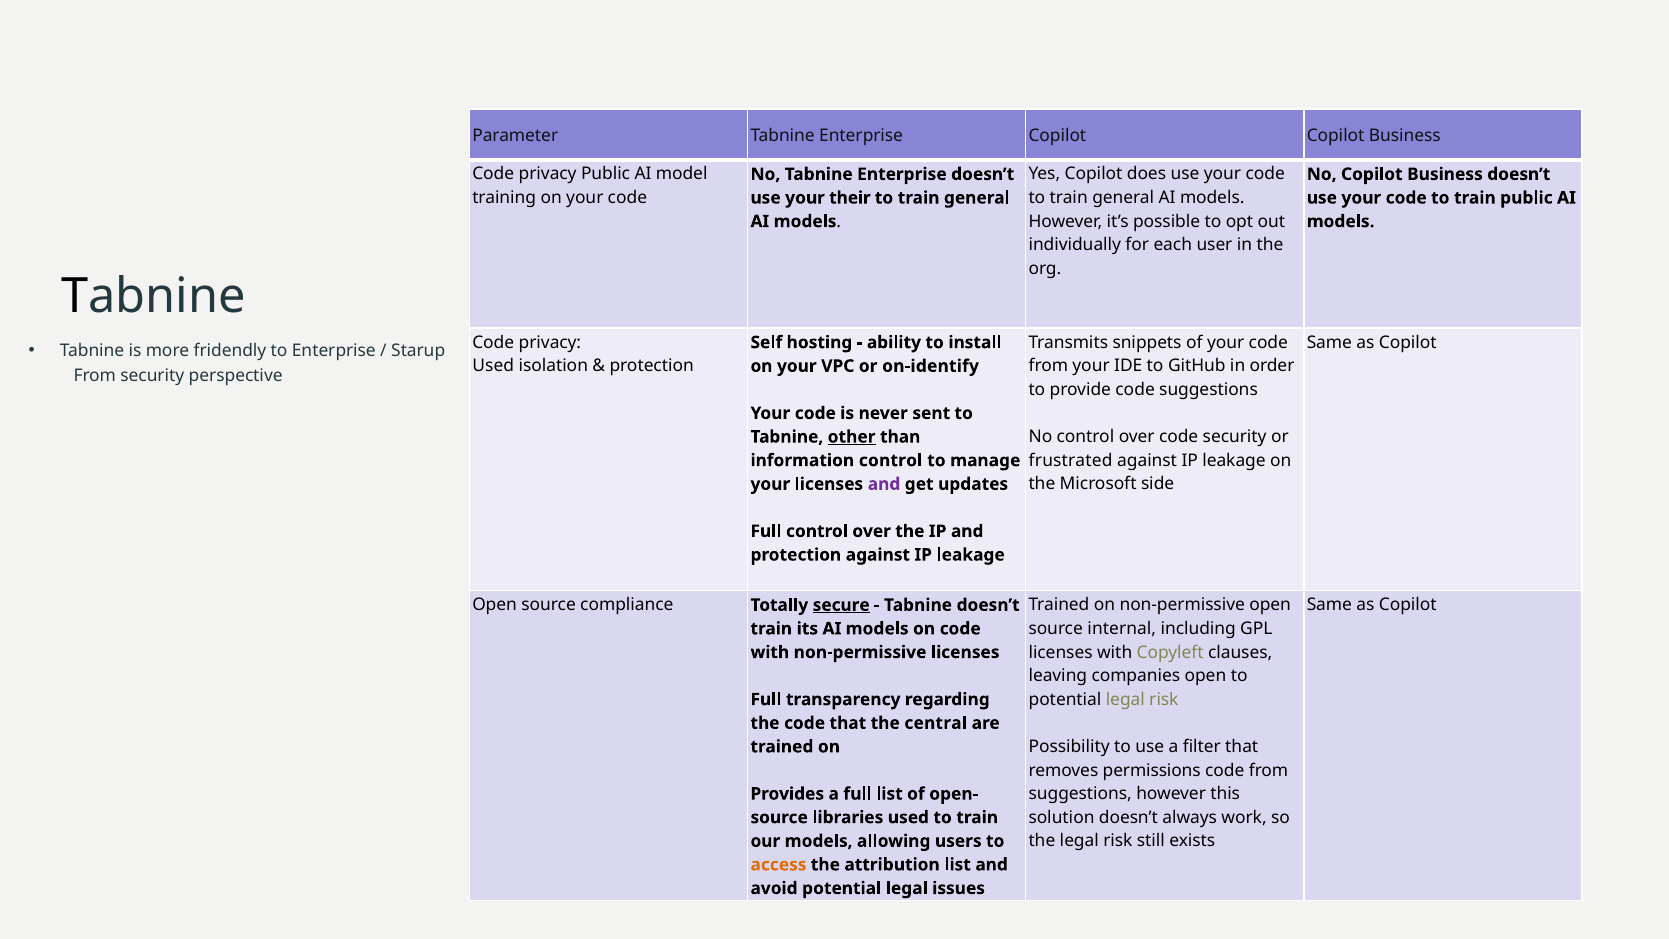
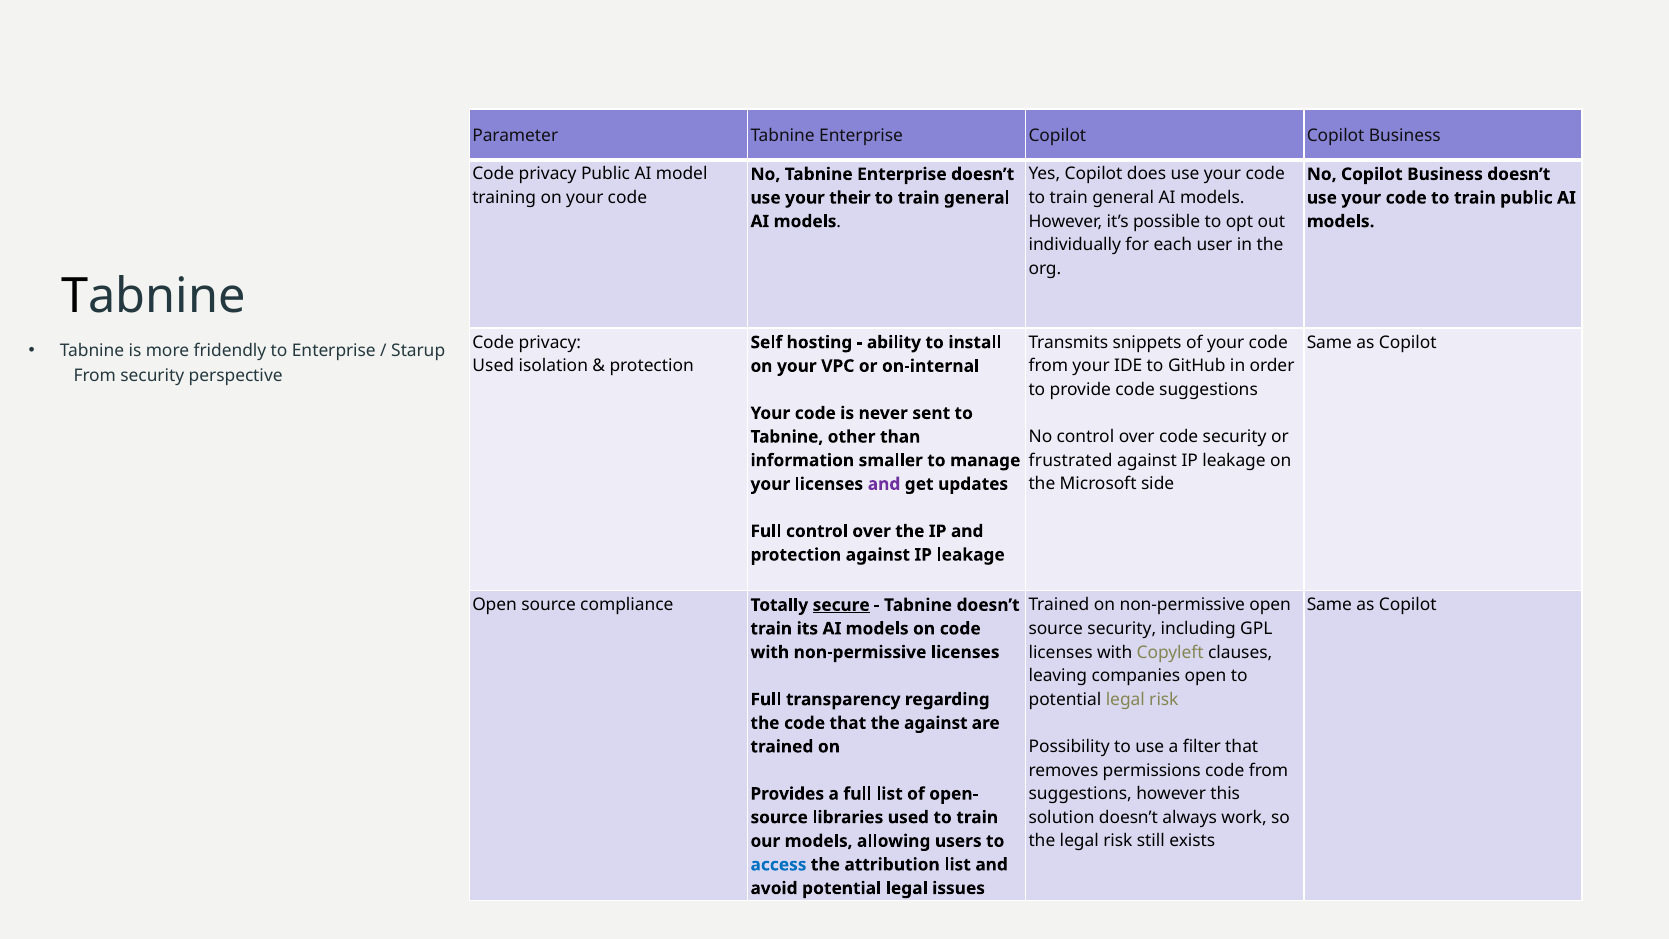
on-identify: on-identify -> on-internal
other underline: present -> none
information control: control -> smaller
source internal: internal -> security
the central: central -> against
access colour: orange -> blue
